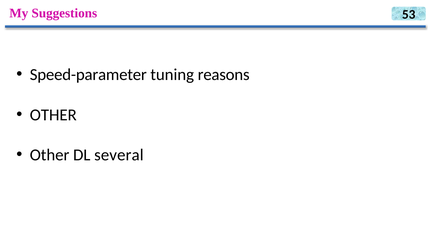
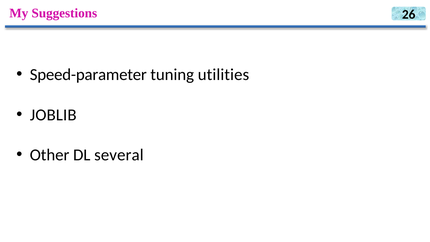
53: 53 -> 26
reasons: reasons -> utilities
OTHER at (53, 115): OTHER -> JOBLIB
